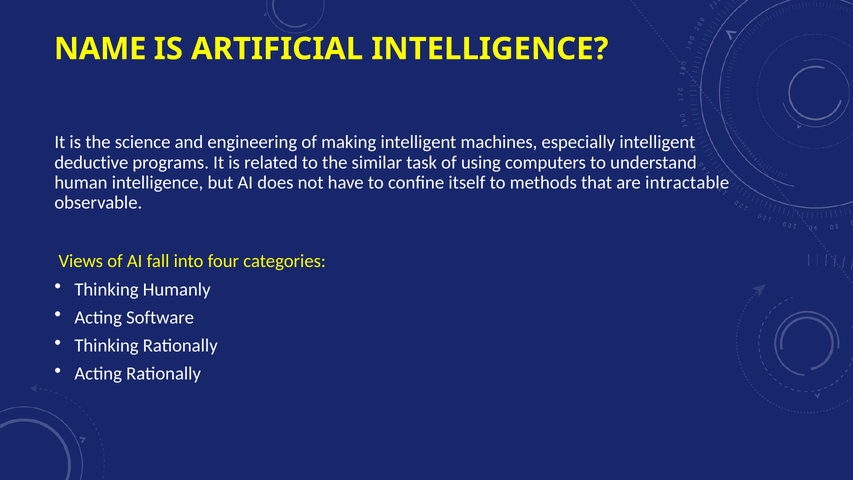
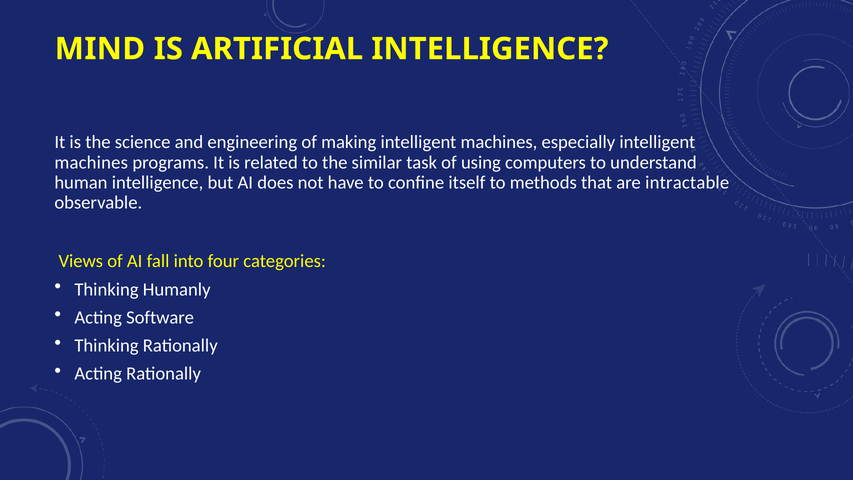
NAME: NAME -> MIND
deductive at (91, 162): deductive -> machines
